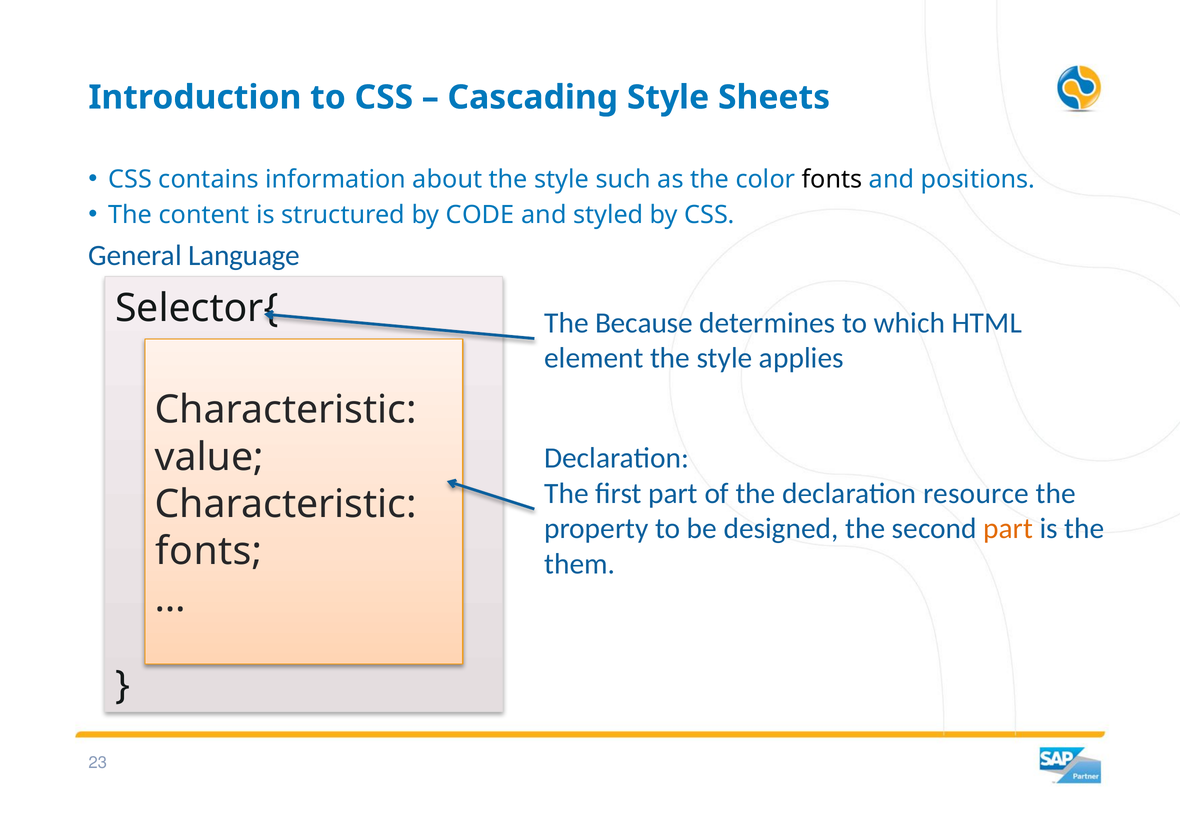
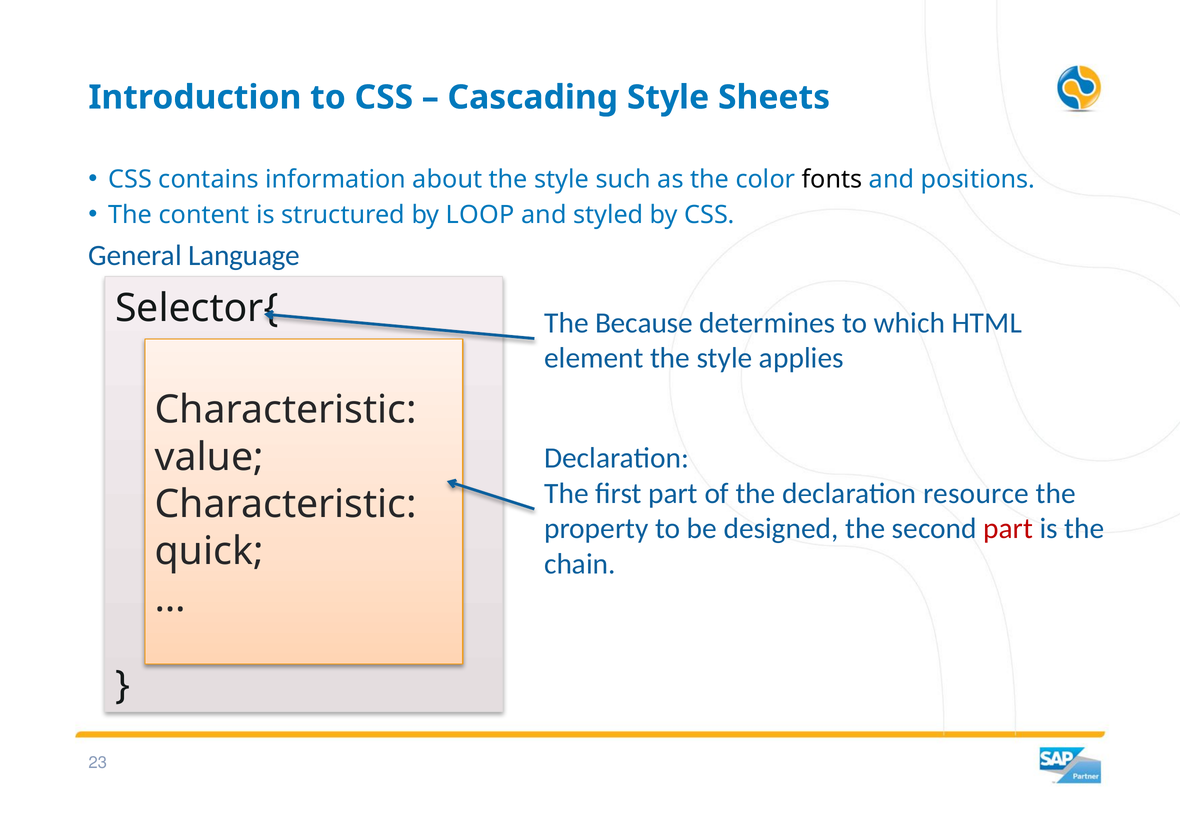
CODE: CODE -> LOOP
part at (1008, 529) colour: orange -> red
fonts at (209, 551): fonts -> quick
them: them -> chain
